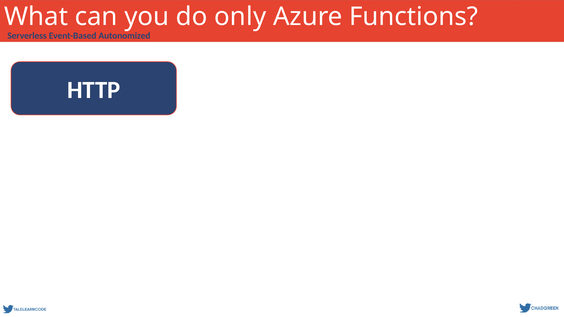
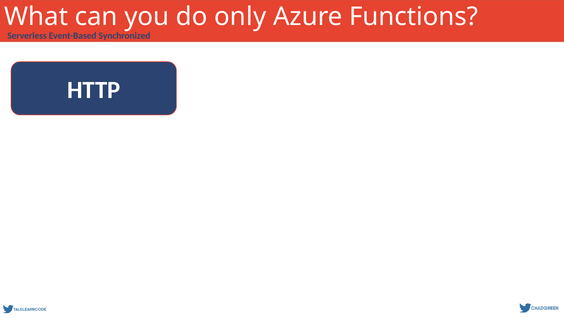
Autonomized: Autonomized -> Synchronized
